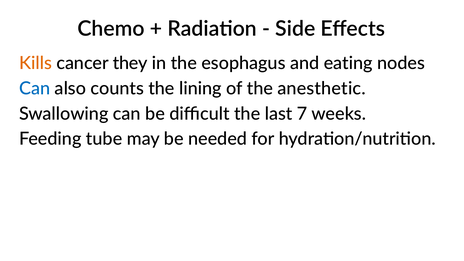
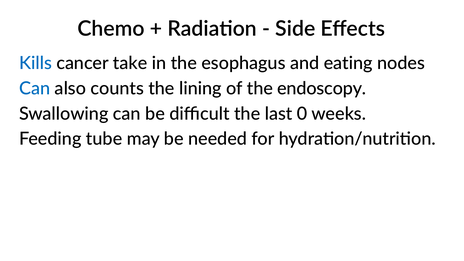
Kills colour: orange -> blue
they: they -> take
anesthetic: anesthetic -> endoscopy
7: 7 -> 0
